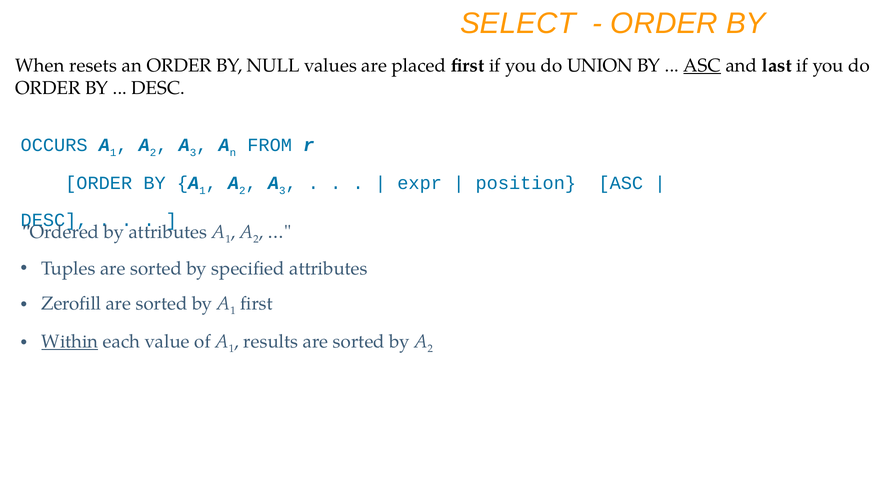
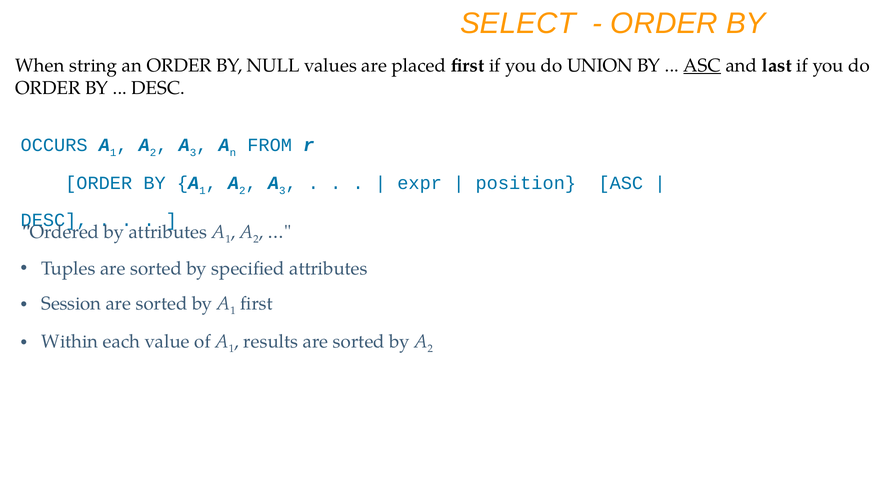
resets: resets -> string
Zerofill: Zerofill -> Session
Within underline: present -> none
